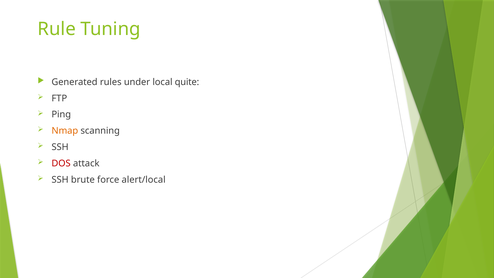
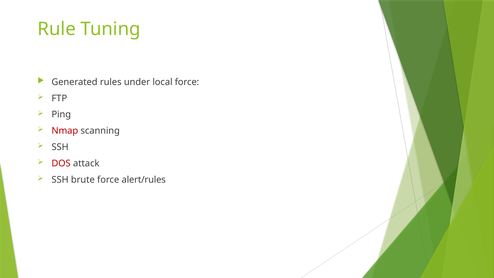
local quite: quite -> force
Nmap colour: orange -> red
alert/local: alert/local -> alert/rules
